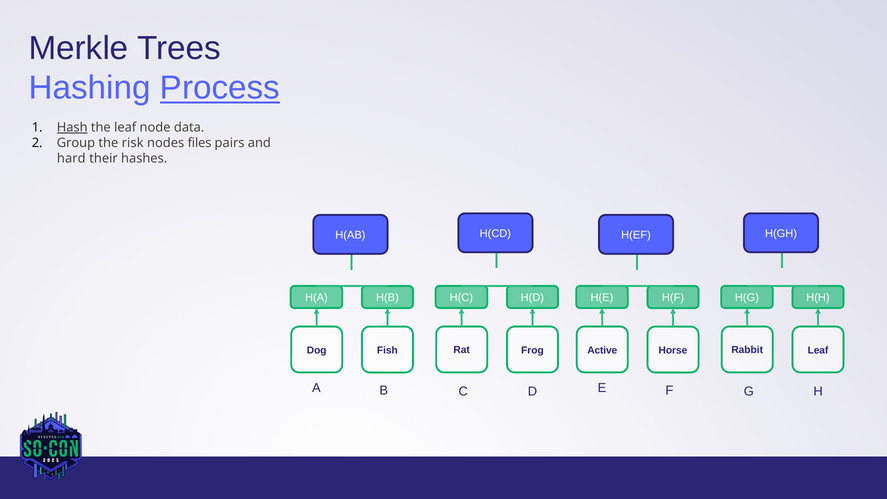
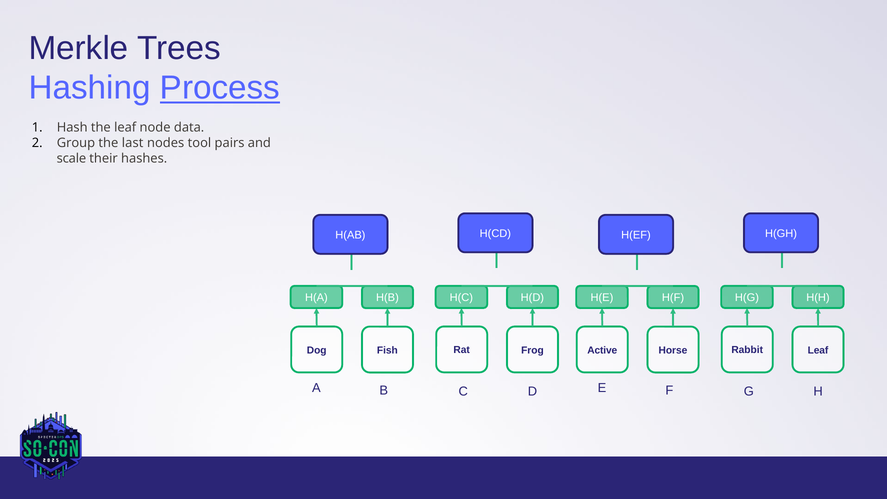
Hash underline: present -> none
risk: risk -> last
files: files -> tool
hard: hard -> scale
